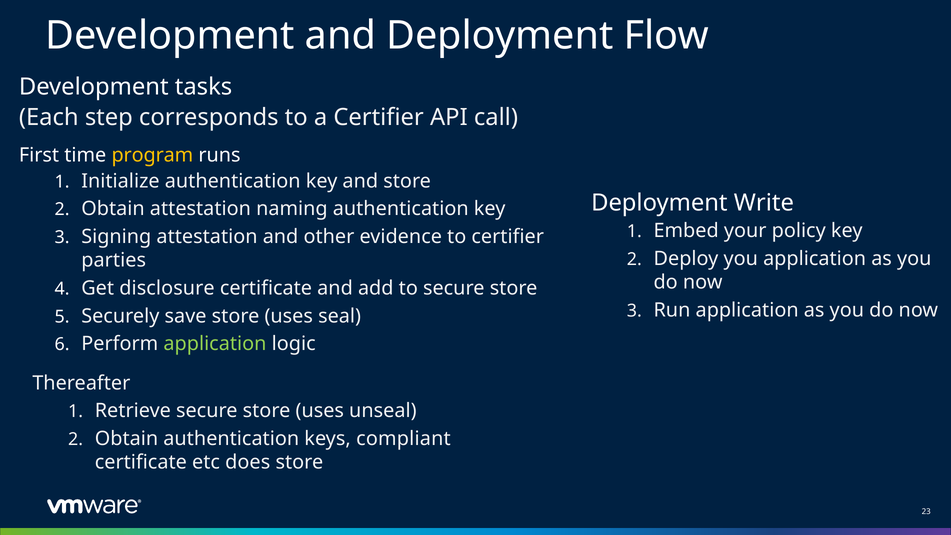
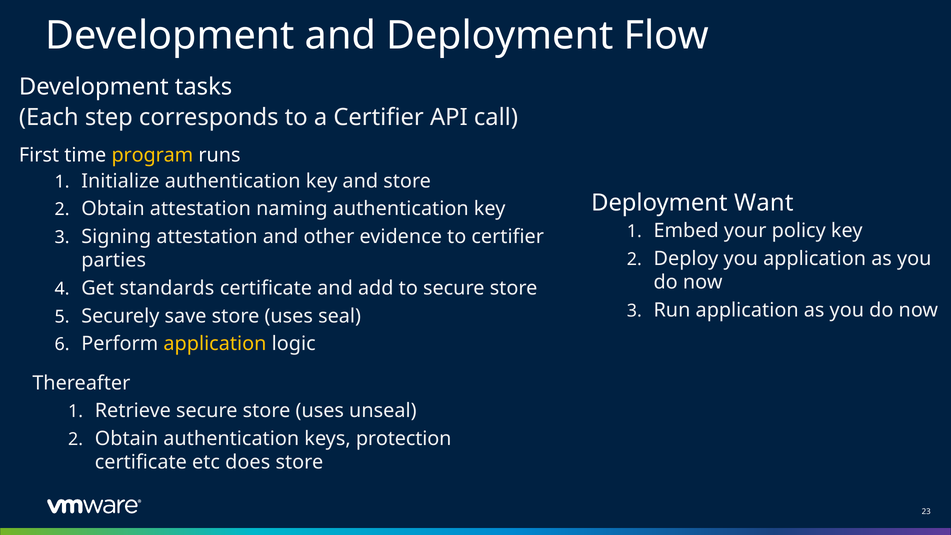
Write: Write -> Want
disclosure: disclosure -> standards
application at (215, 344) colour: light green -> yellow
compliant: compliant -> protection
